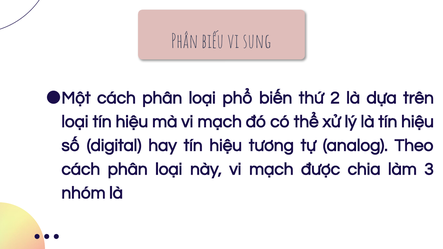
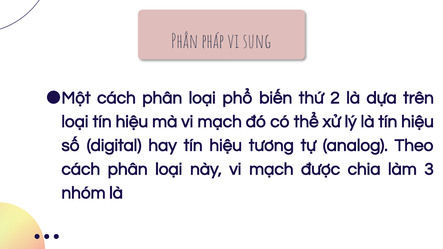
biếu: biếu -> pháp
